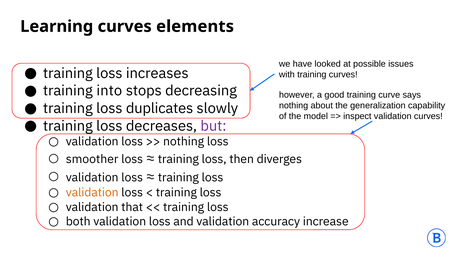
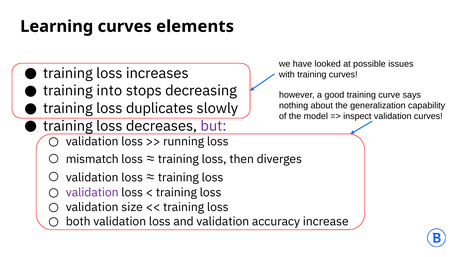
nothing at (184, 142): nothing -> running
smoother: smoother -> mismatch
validation at (92, 193) colour: orange -> purple
that: that -> size
